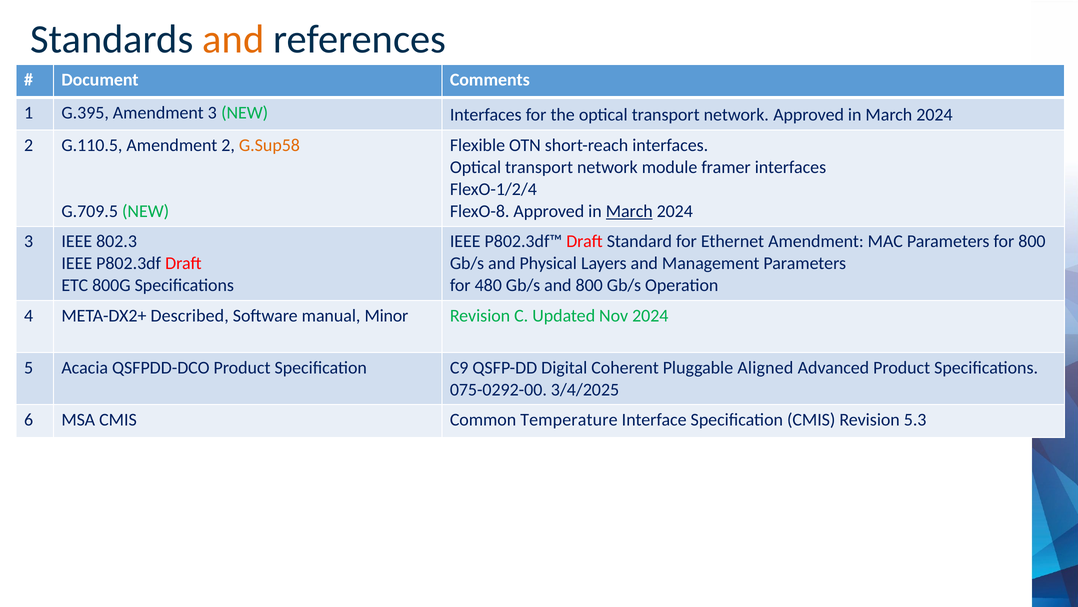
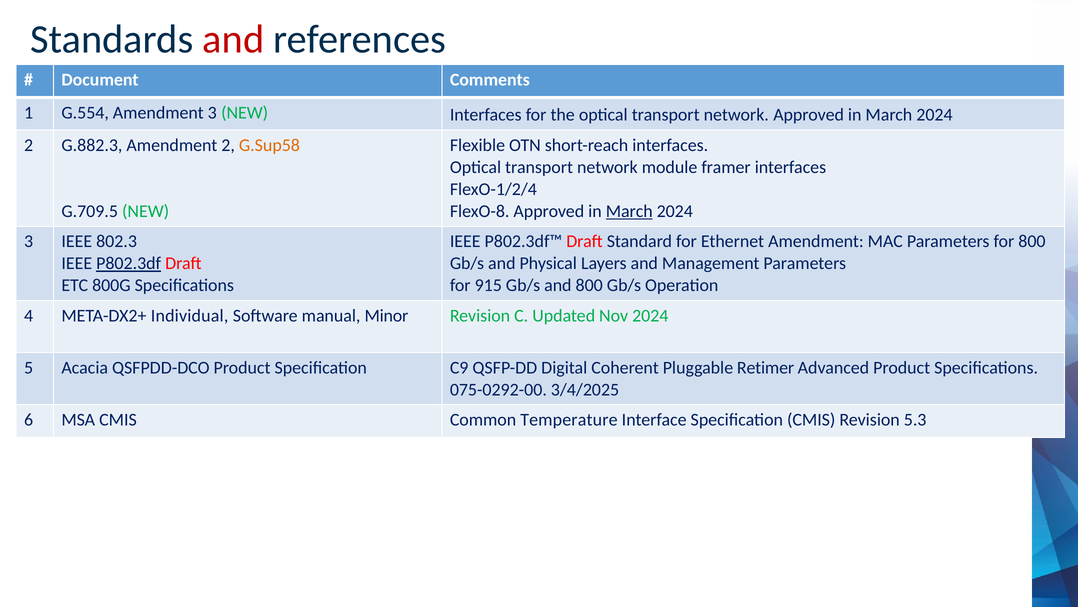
and at (233, 39) colour: orange -> red
G.395: G.395 -> G.554
G.110.5: G.110.5 -> G.882.3
P802.3df underline: none -> present
480: 480 -> 915
Described: Described -> Individual
Aligned: Aligned -> Retimer
